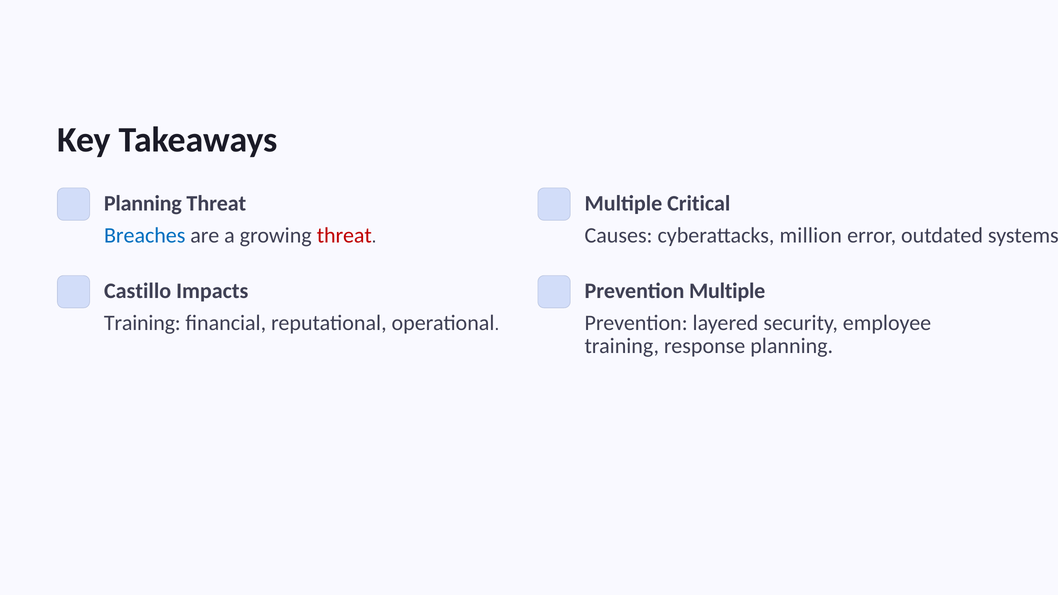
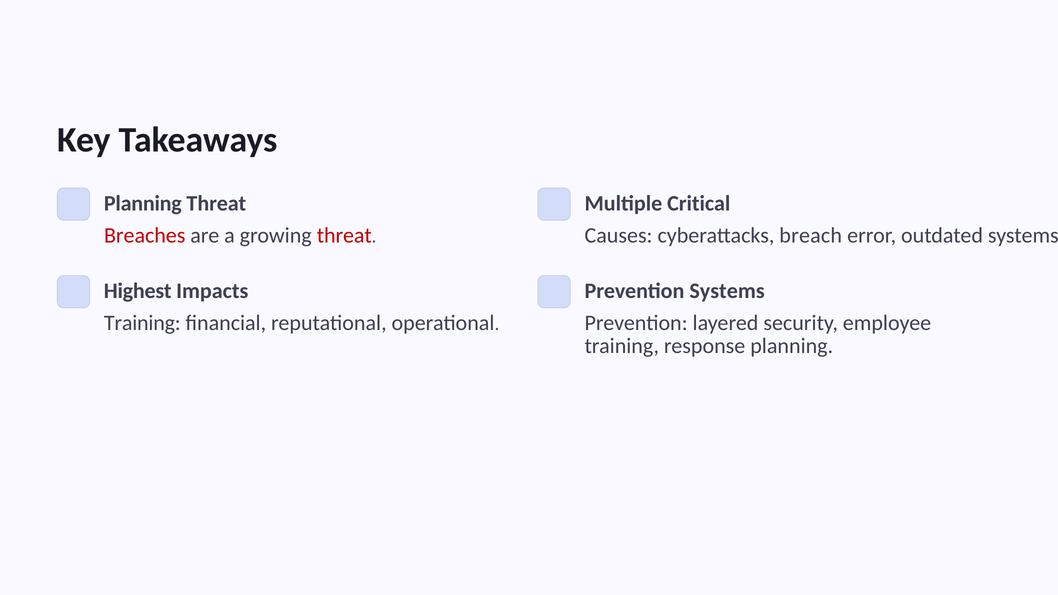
Breaches colour: blue -> red
million: million -> breach
Castillo: Castillo -> Highest
Prevention Multiple: Multiple -> Systems
